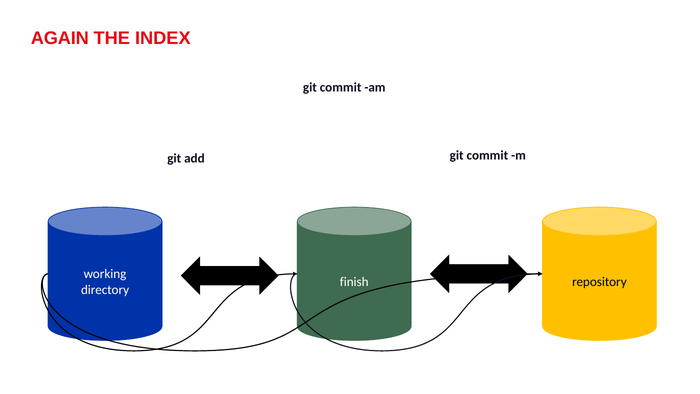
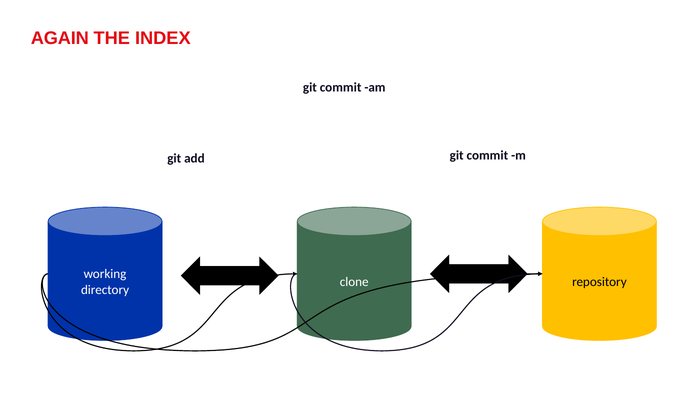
finish: finish -> clone
